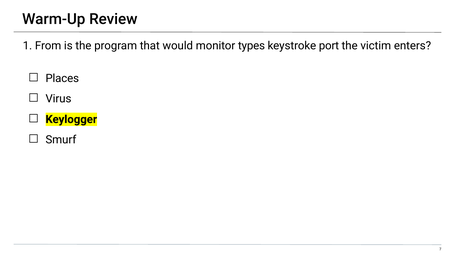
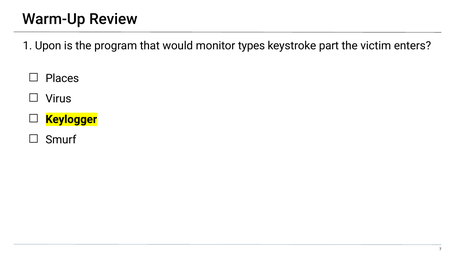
From: From -> Upon
port: port -> part
